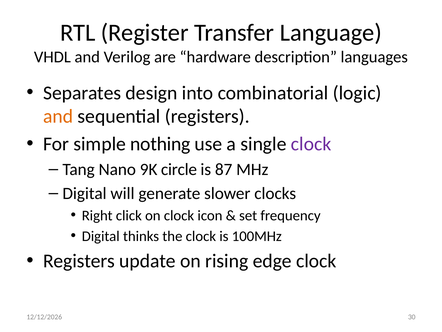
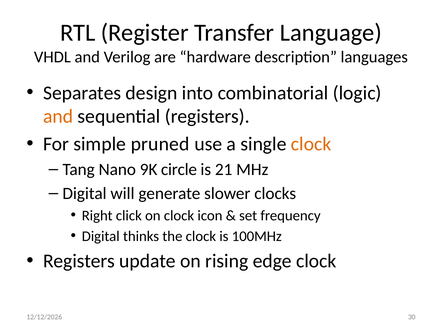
nothing: nothing -> pruned
clock at (311, 144) colour: purple -> orange
87: 87 -> 21
